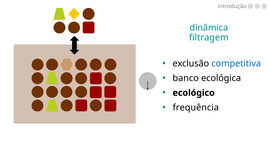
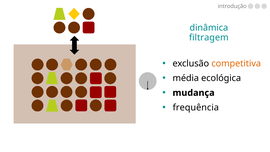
competitiva colour: blue -> orange
banco: banco -> média
ecológico: ecológico -> mudança
